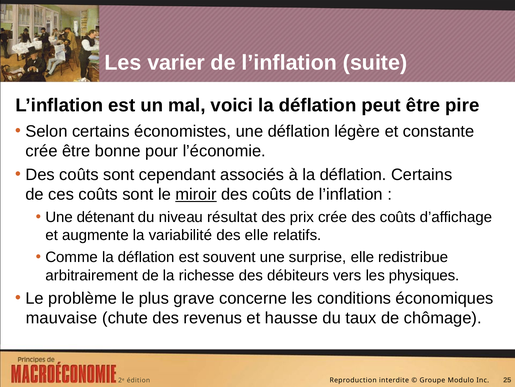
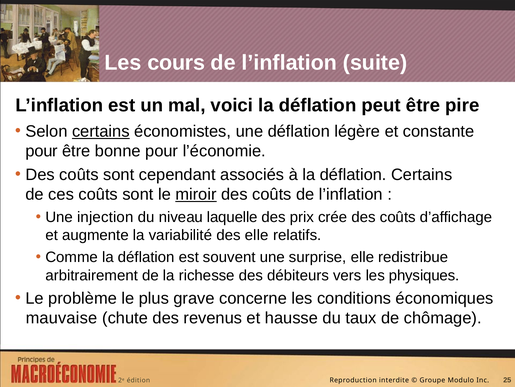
varier: varier -> cours
certains at (101, 131) underline: none -> present
crée at (42, 151): crée -> pour
détenant: détenant -> injection
résultat: résultat -> laquelle
